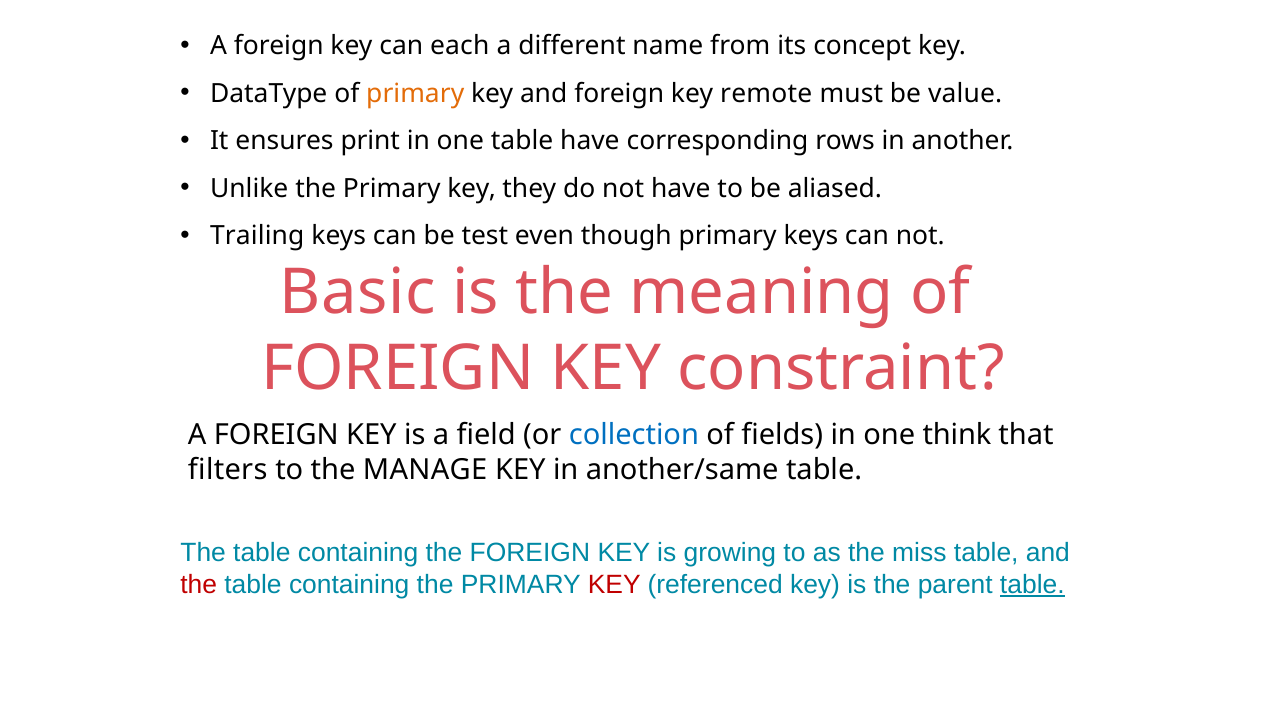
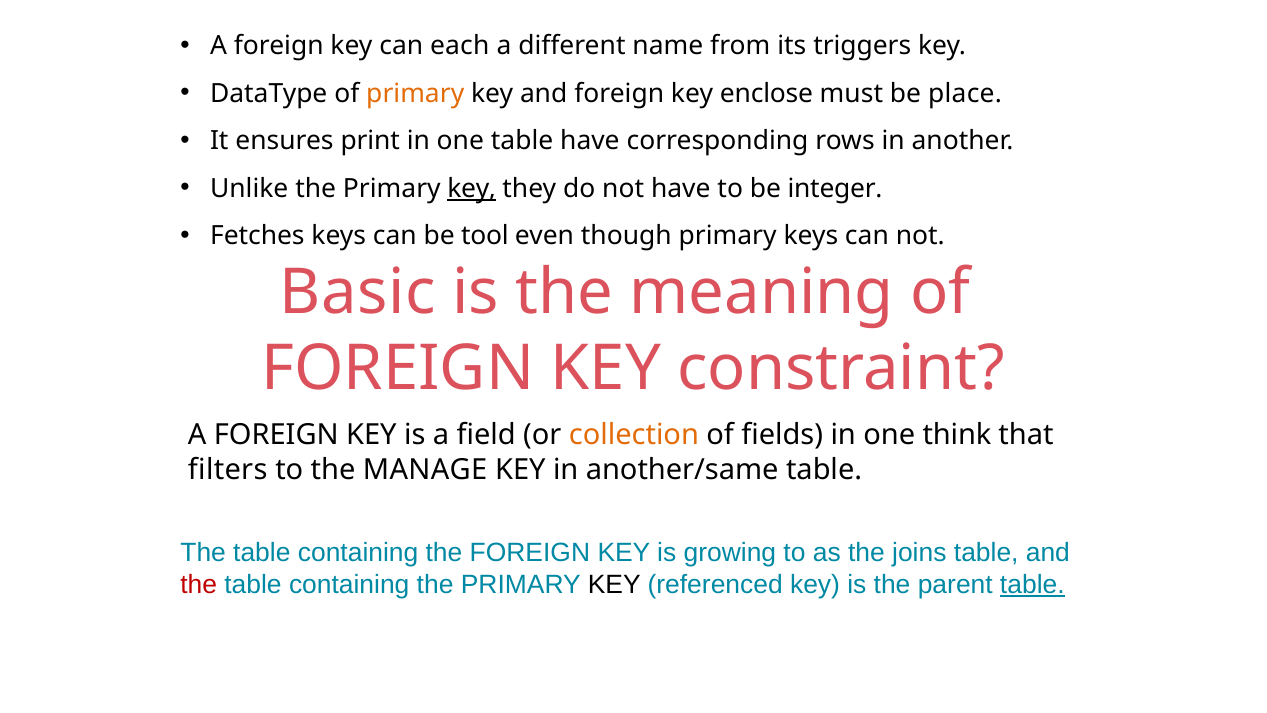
concept: concept -> triggers
remote: remote -> enclose
value: value -> place
key at (472, 189) underline: none -> present
aliased: aliased -> integer
Trailing: Trailing -> Fetches
test: test -> tool
collection colour: blue -> orange
miss: miss -> joins
KEY at (614, 585) colour: red -> black
